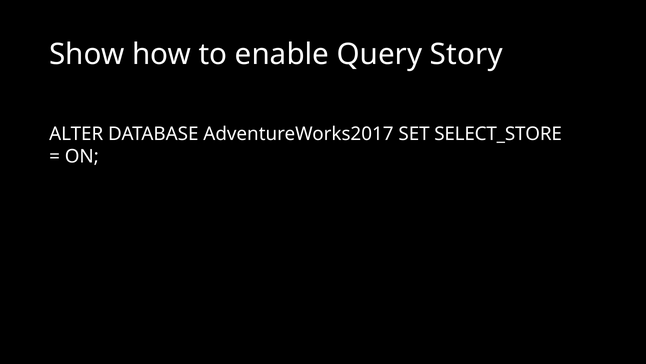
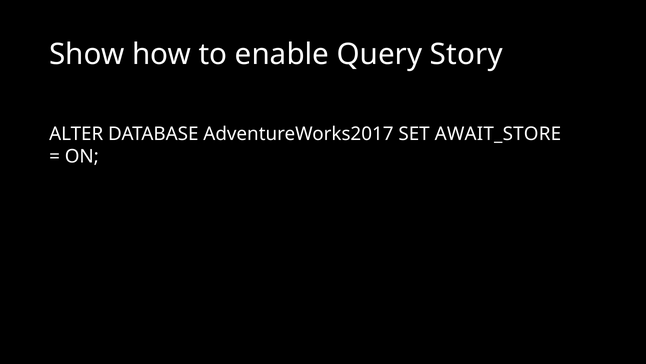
SELECT_STORE: SELECT_STORE -> AWAIT_STORE
